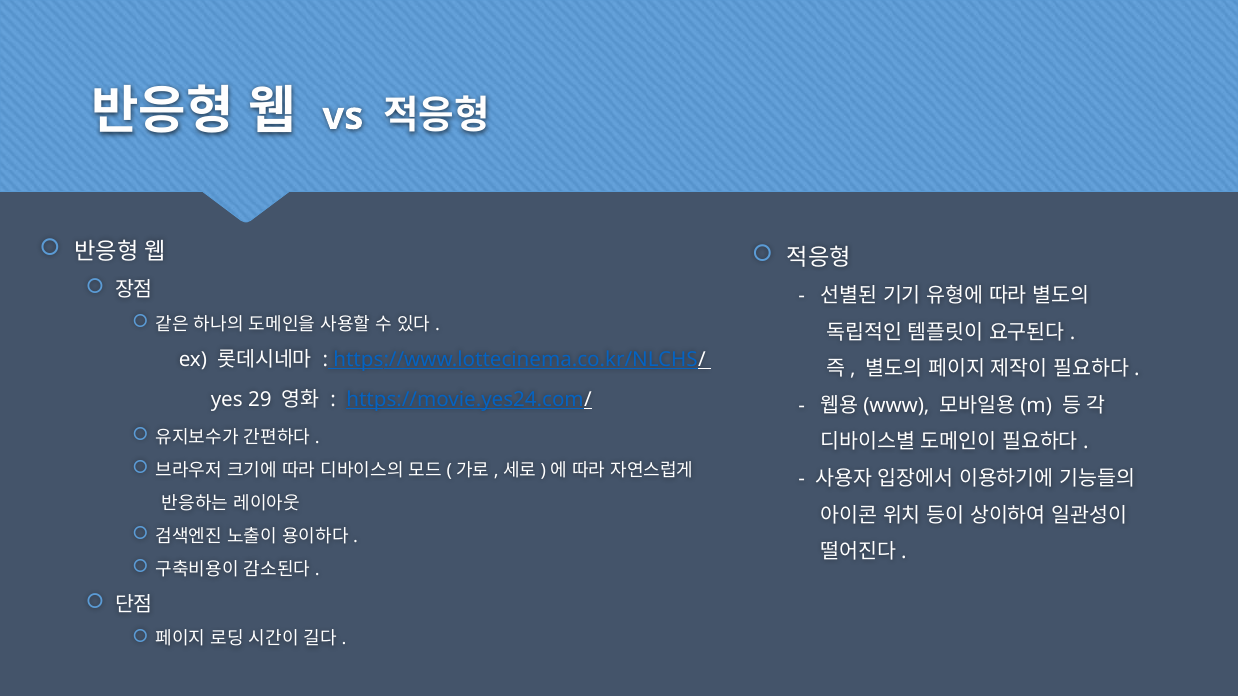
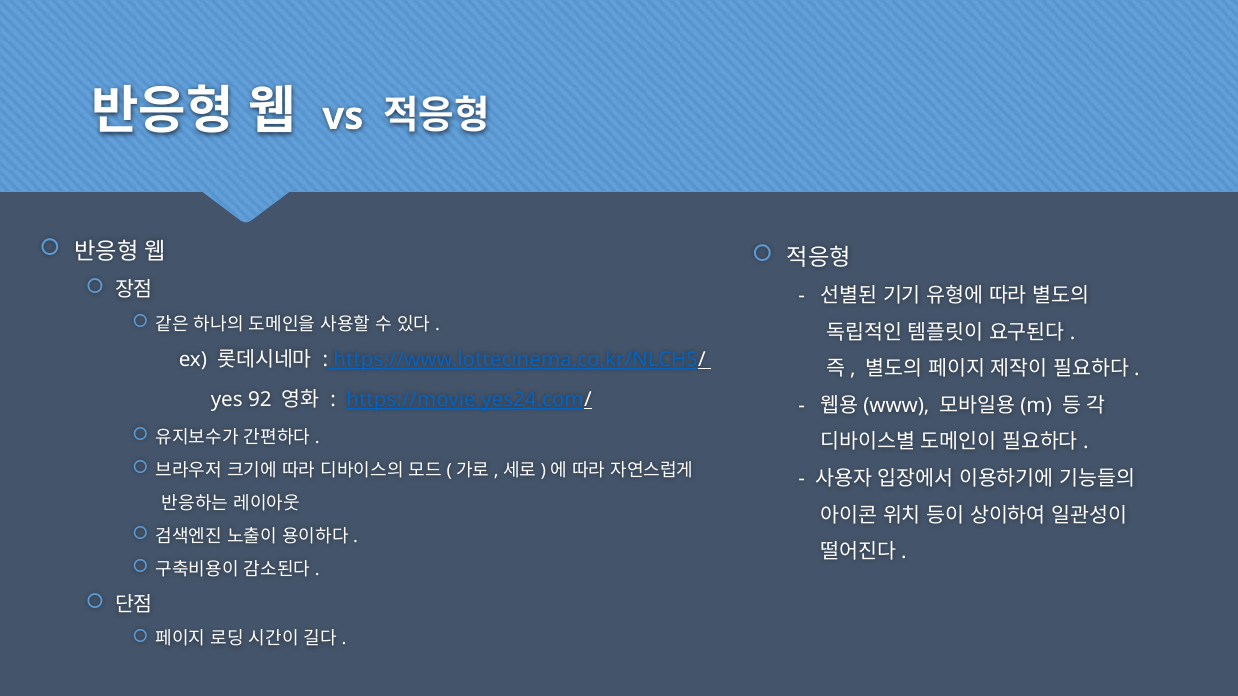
29: 29 -> 92
